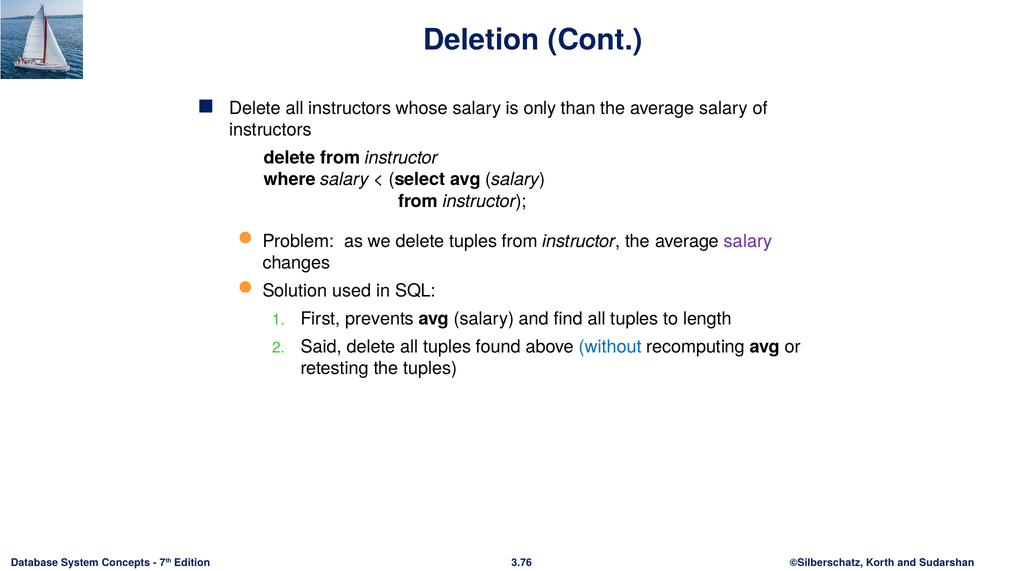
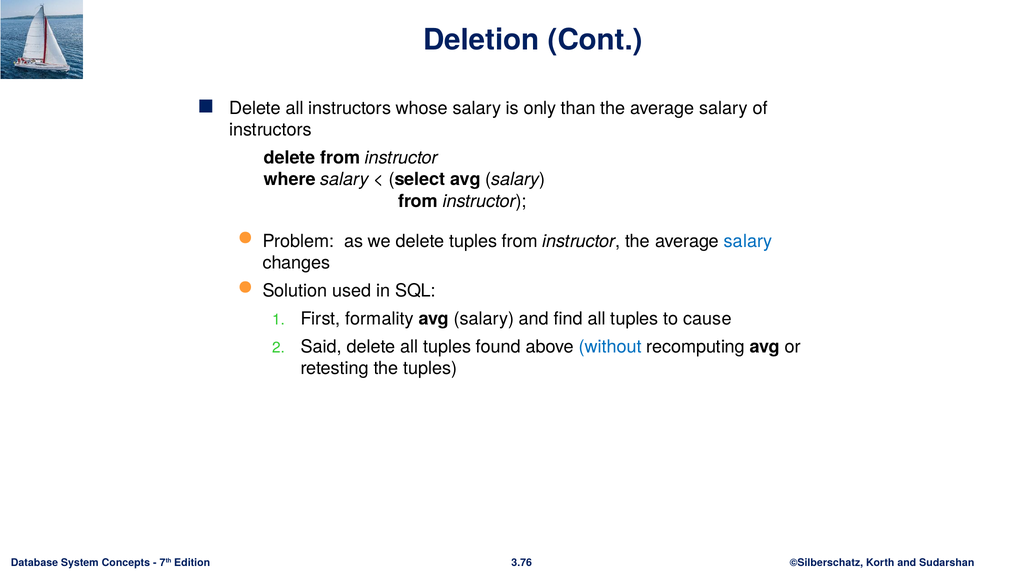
salary at (748, 241) colour: purple -> blue
prevents: prevents -> formality
length: length -> cause
